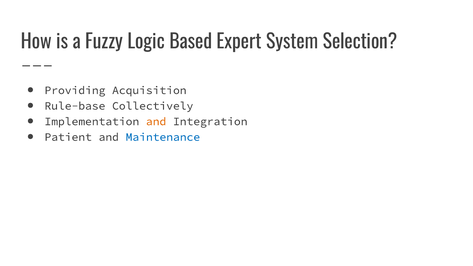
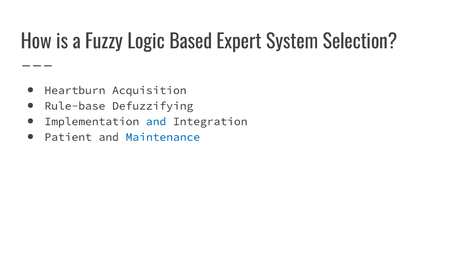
Providing: Providing -> Heartburn
Collectively: Collectively -> Defuzzifying
and at (156, 121) colour: orange -> blue
